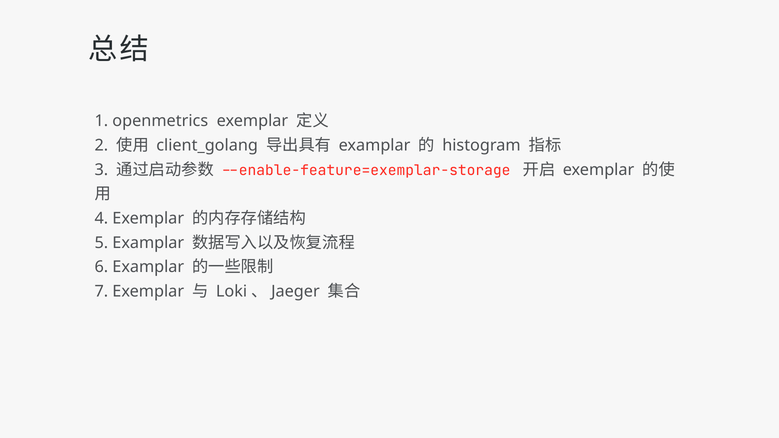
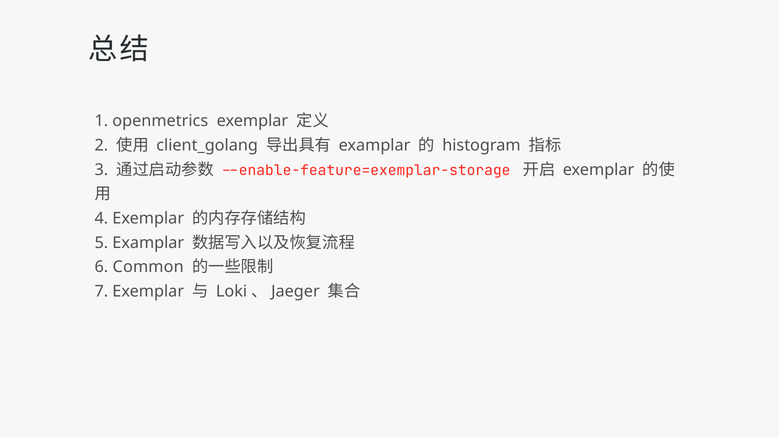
6 Examplar: Examplar -> Common
